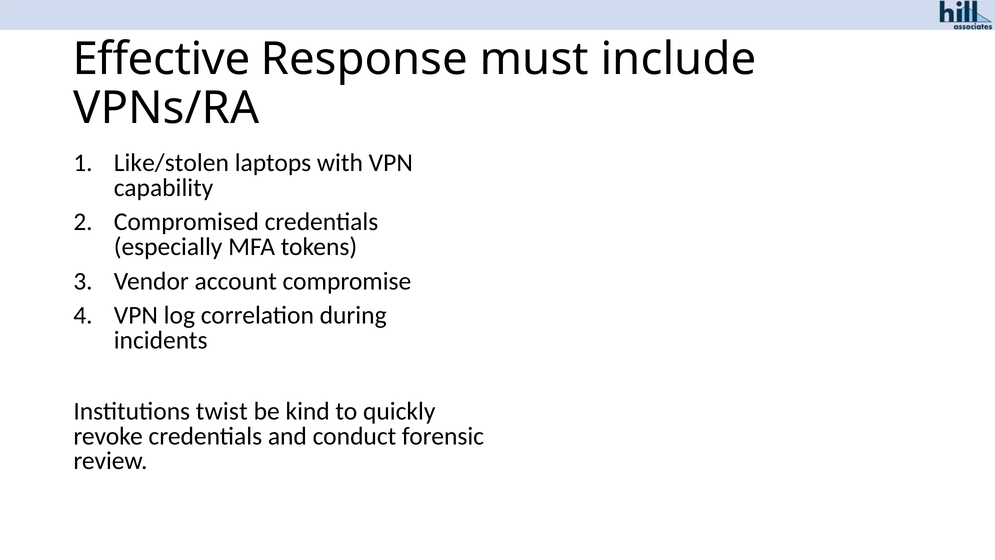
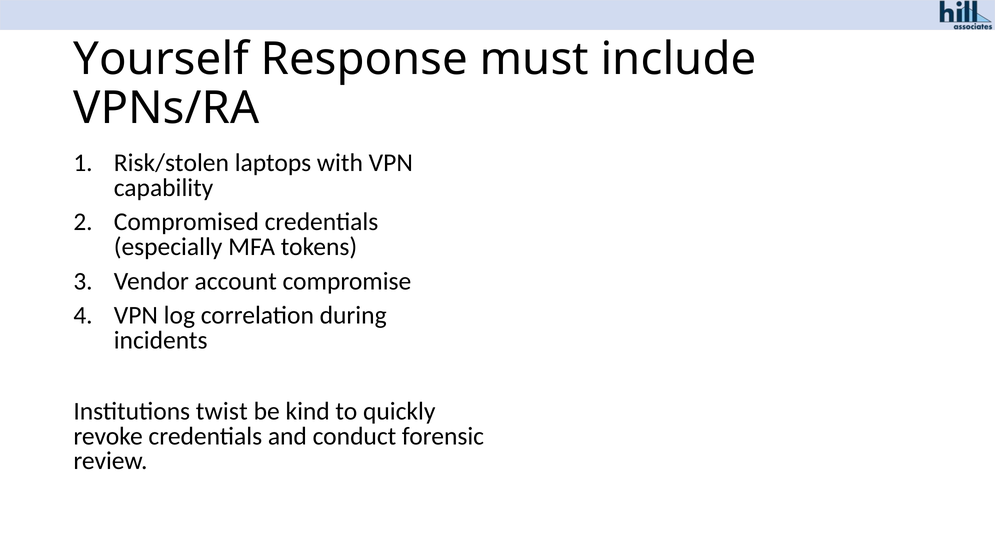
Effective: Effective -> Yourself
Like/stolen: Like/stolen -> Risk/stolen
